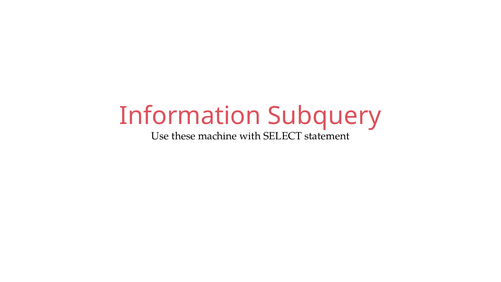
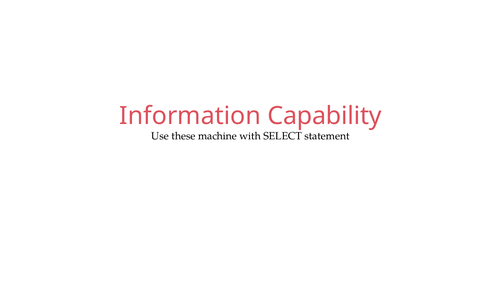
Subquery: Subquery -> Capability
